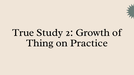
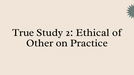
Growth: Growth -> Ethical
Thing: Thing -> Other
